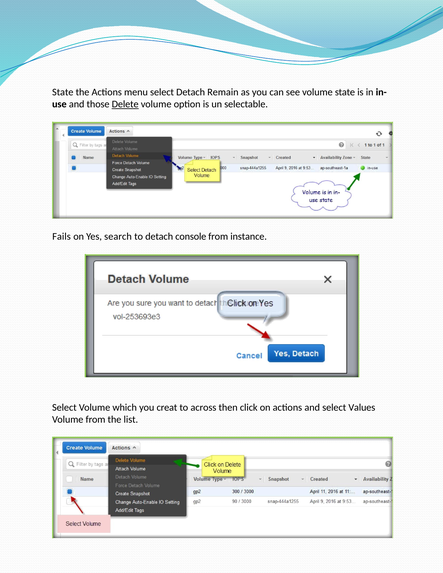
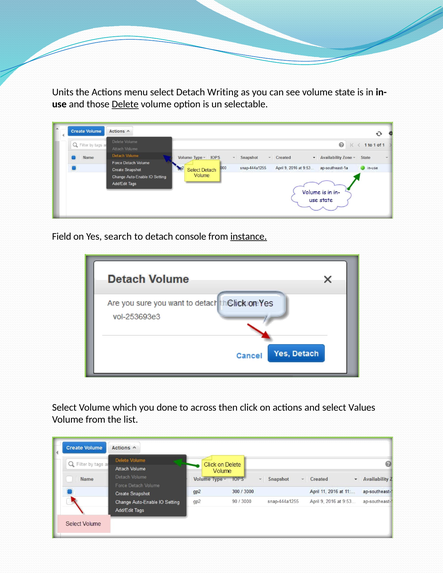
State at (63, 92): State -> Units
Remain: Remain -> Writing
Fails: Fails -> Field
instance underline: none -> present
creat: creat -> done
